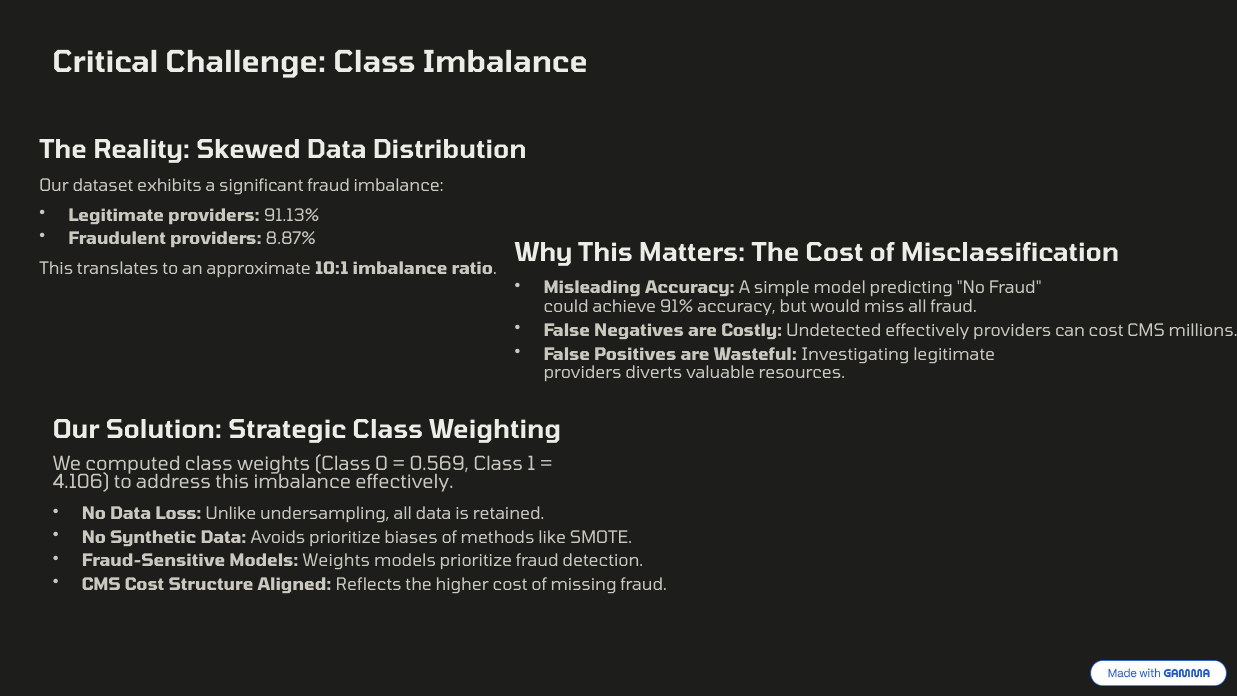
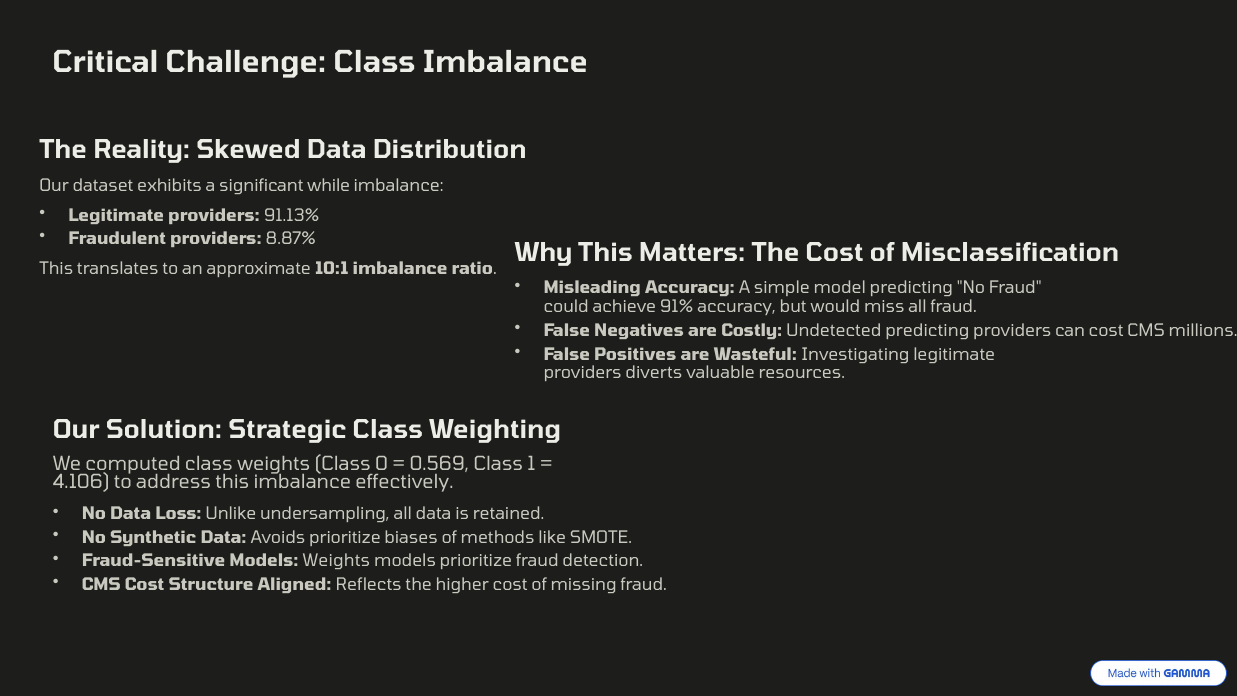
significant fraud: fraud -> while
Undetected effectively: effectively -> predicting
